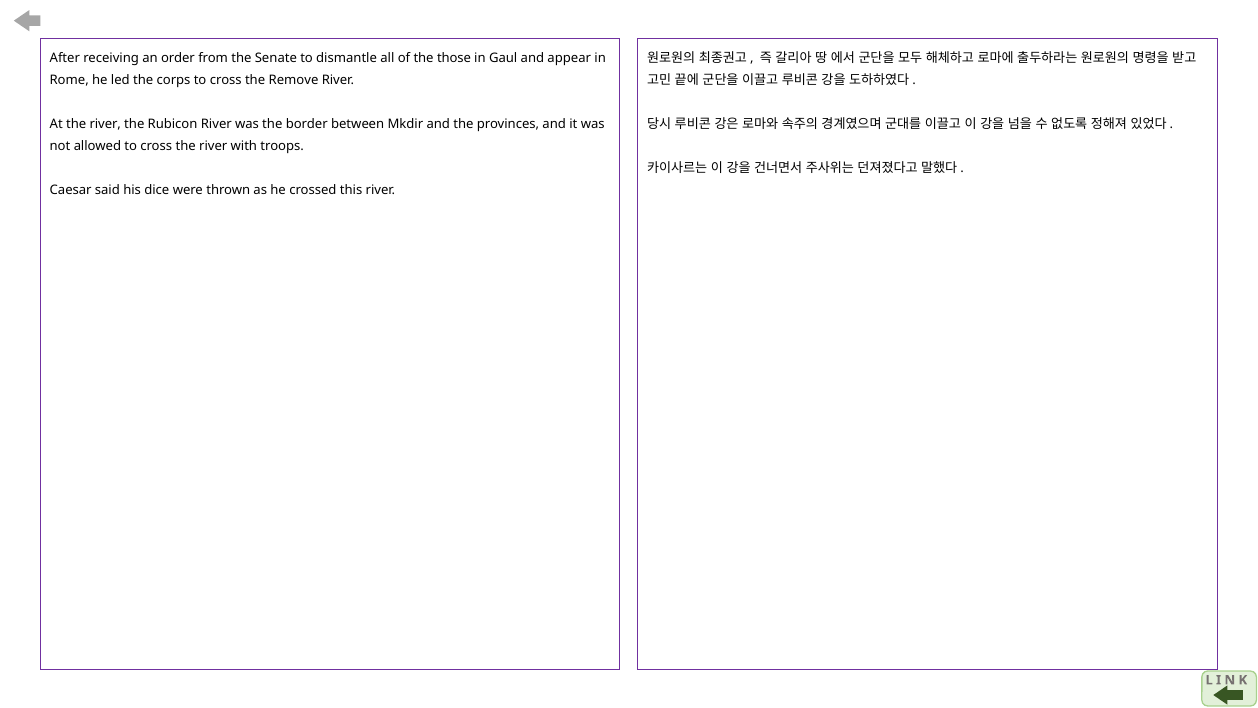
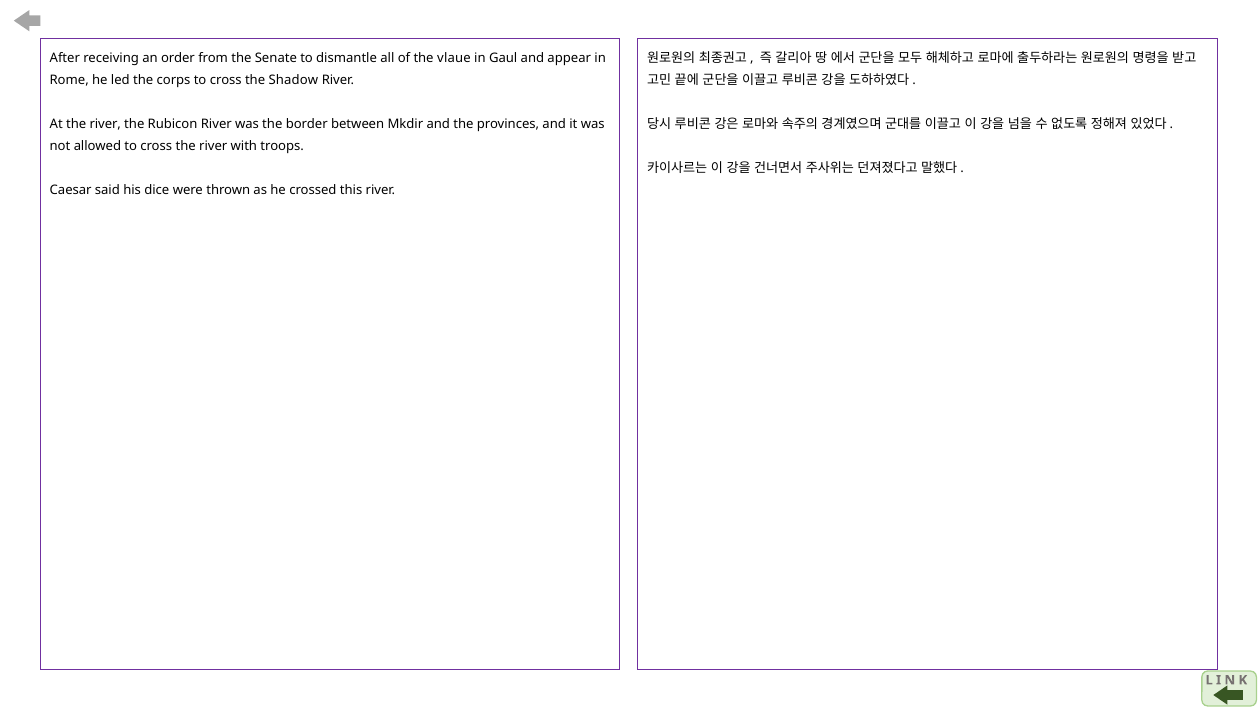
those: those -> vlaue
Remove: Remove -> Shadow
